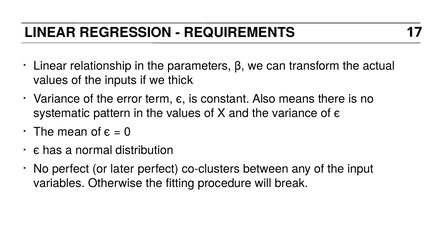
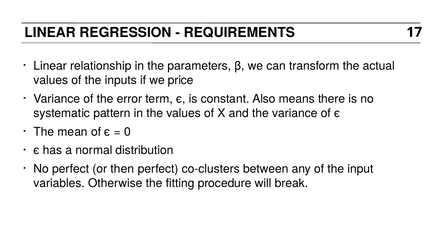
thick: thick -> price
later: later -> then
